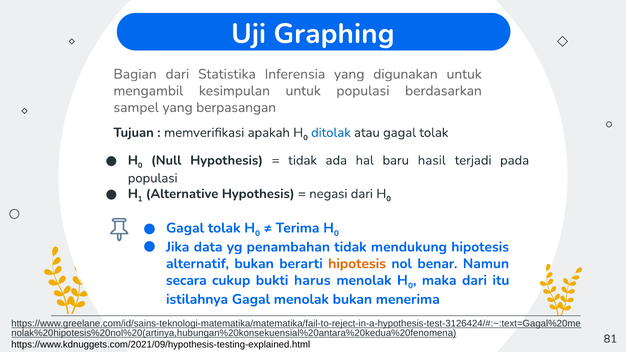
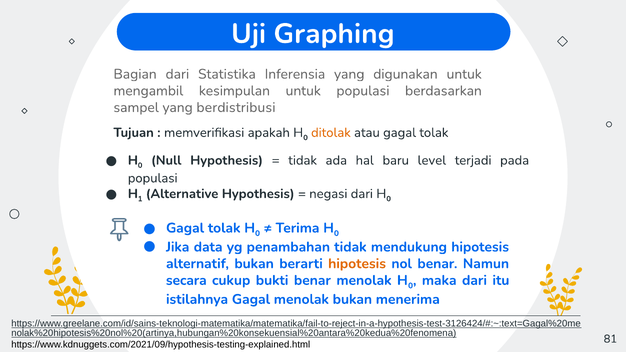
berpasangan: berpasangan -> berdistribusi
ditolak colour: blue -> orange
hasil: hasil -> level
bukti harus: harus -> benar
